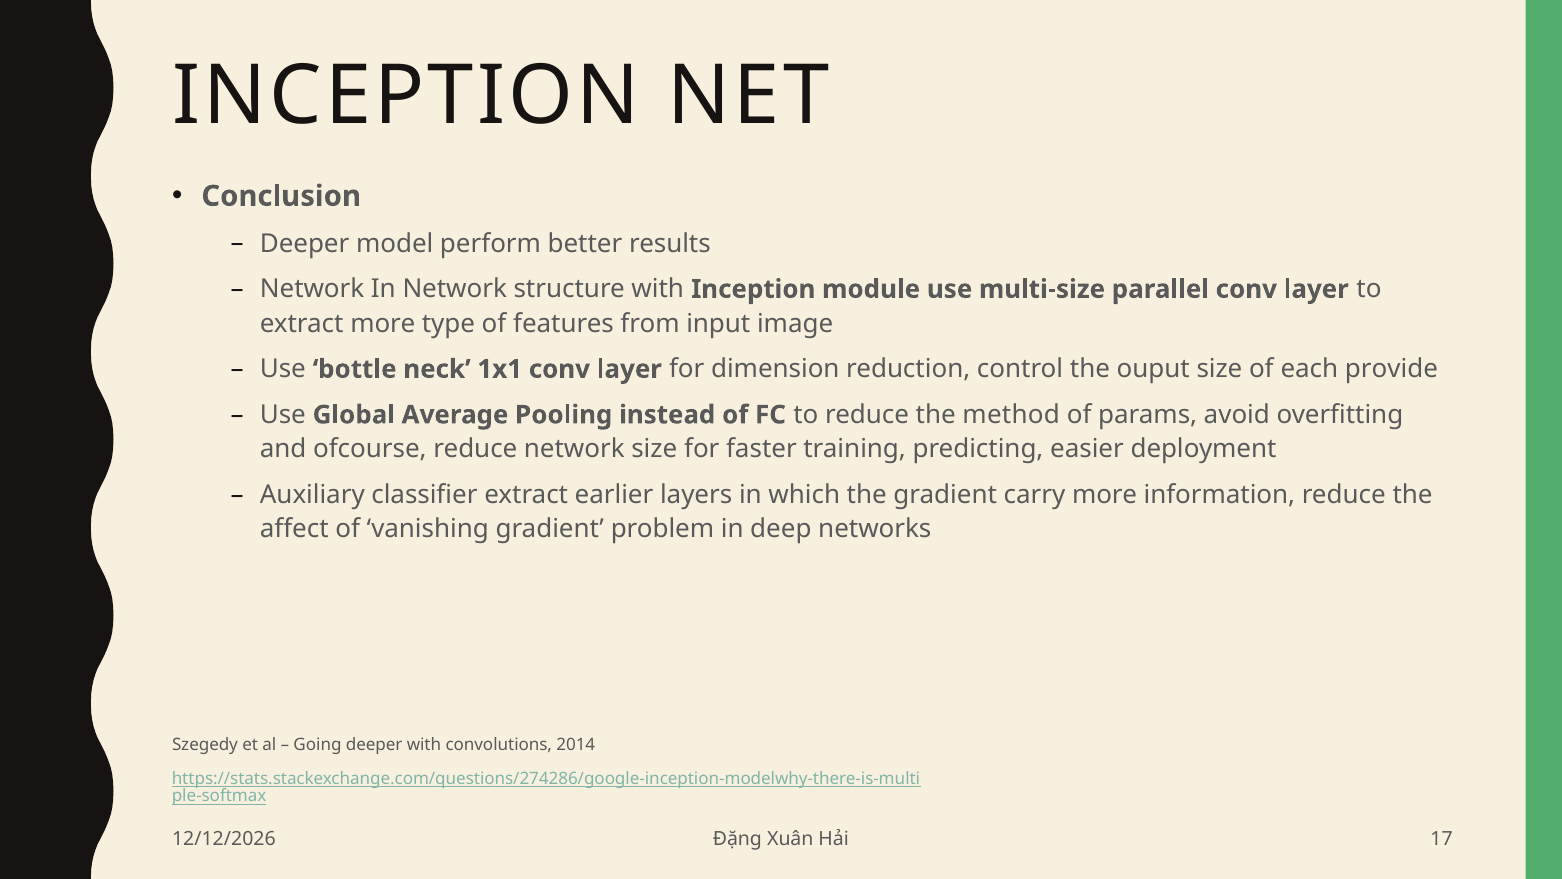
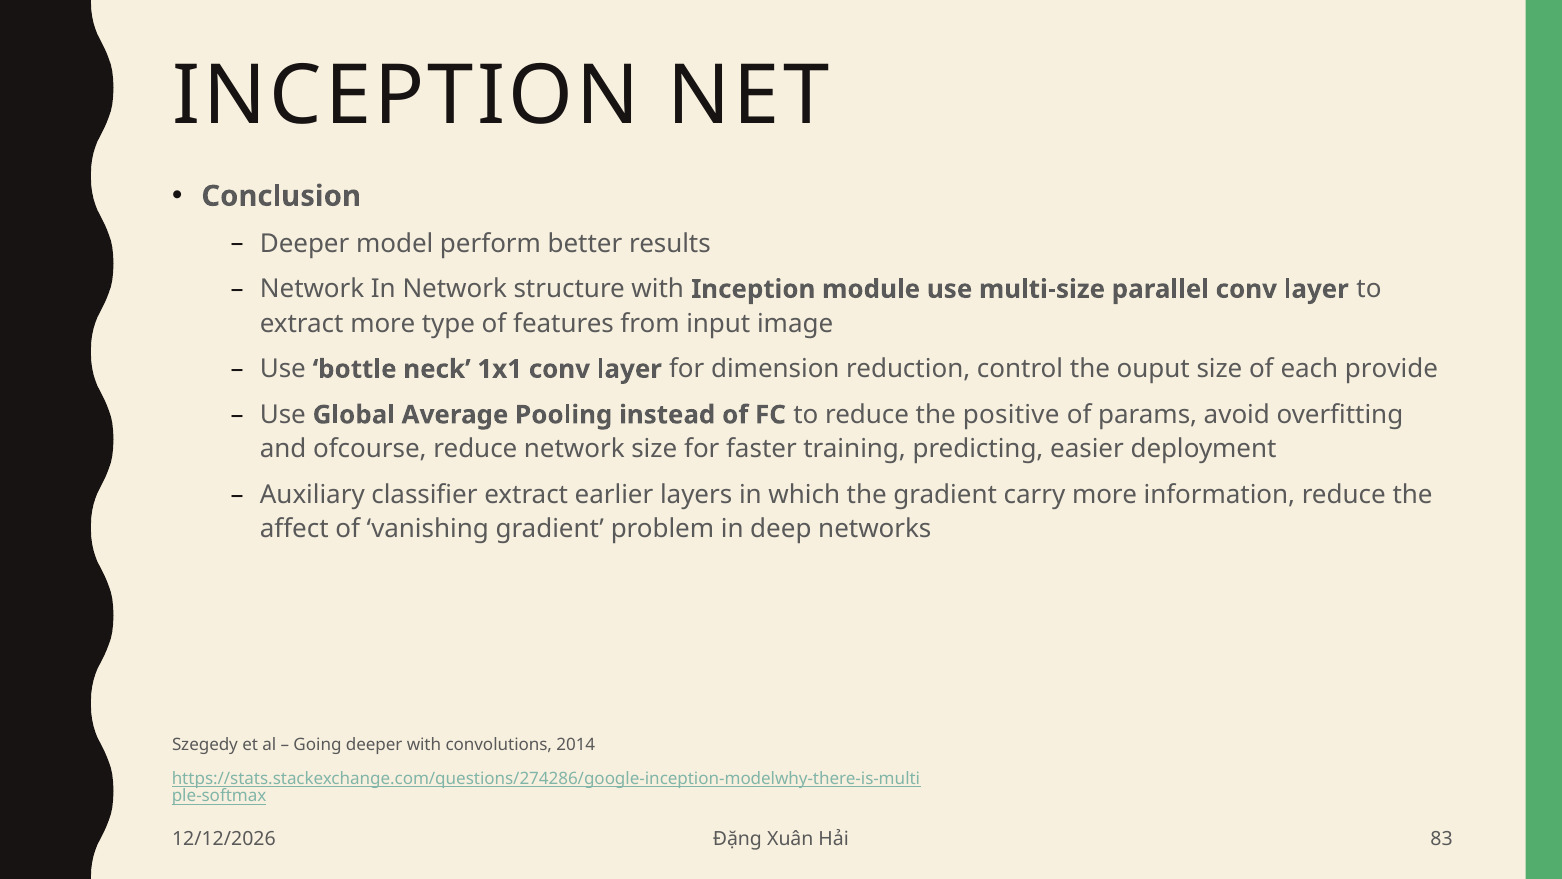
method: method -> positive
17: 17 -> 83
